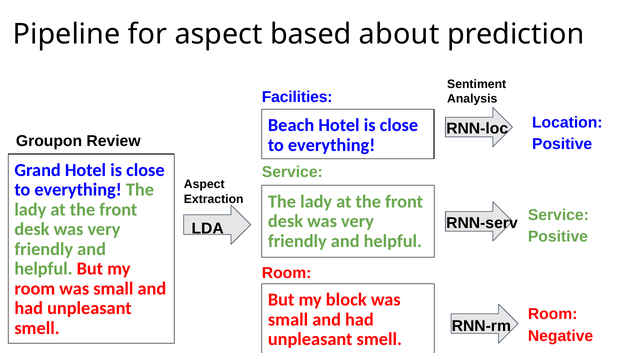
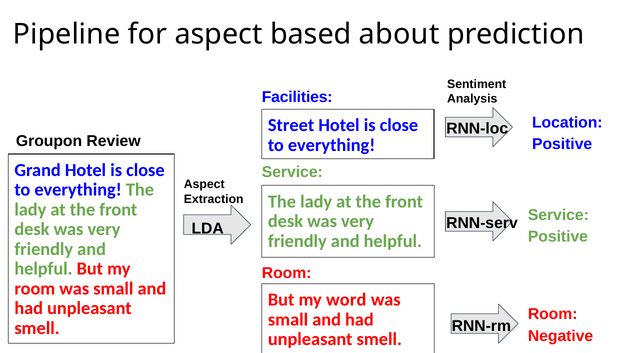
Beach: Beach -> Street
block: block -> word
